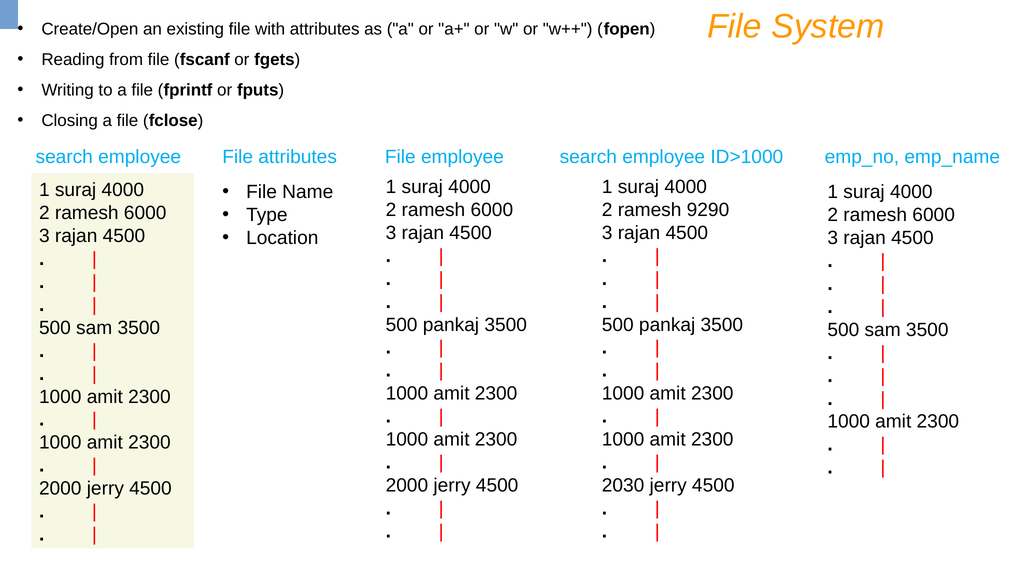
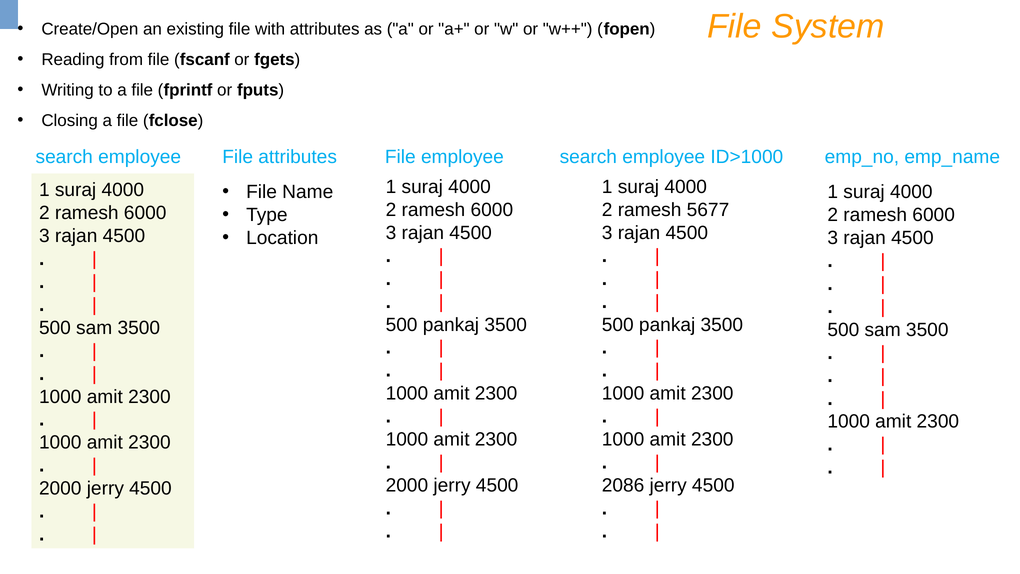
9290: 9290 -> 5677
2030: 2030 -> 2086
